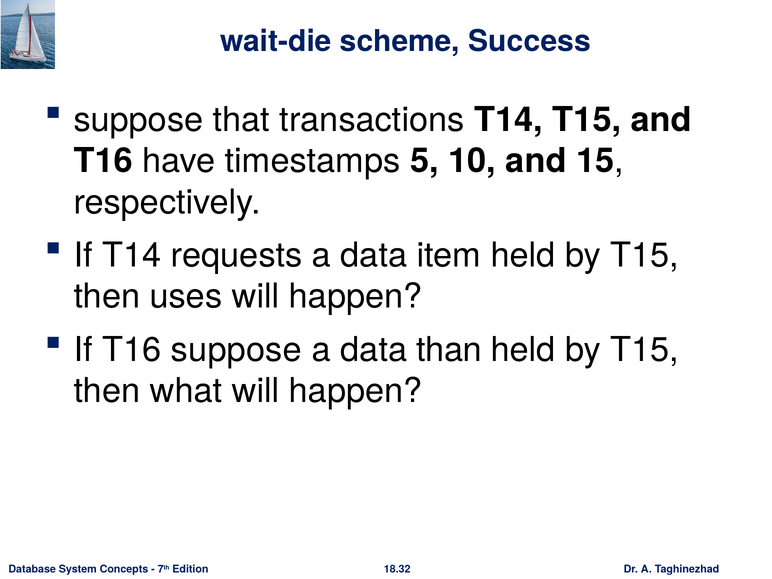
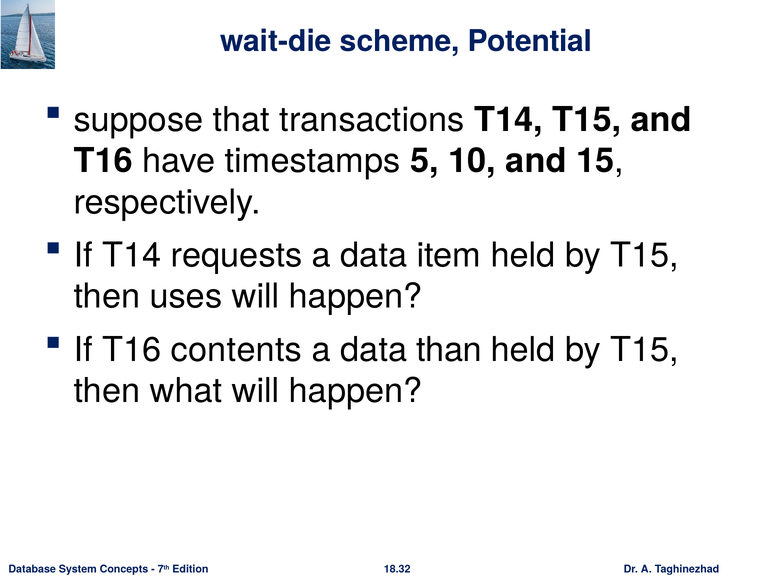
Success: Success -> Potential
T16 suppose: suppose -> contents
